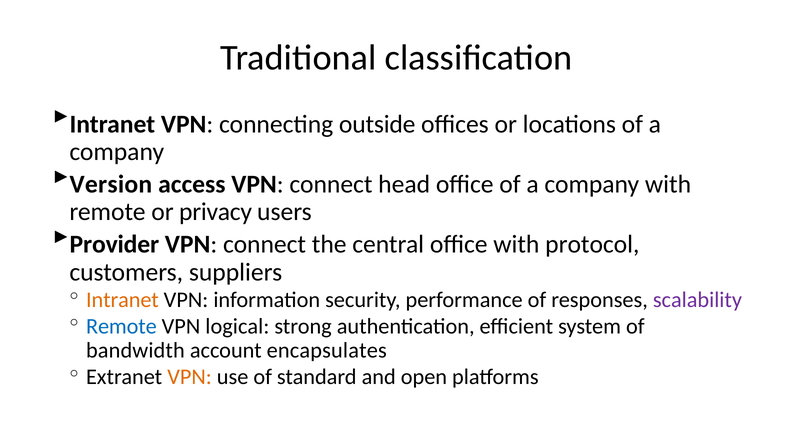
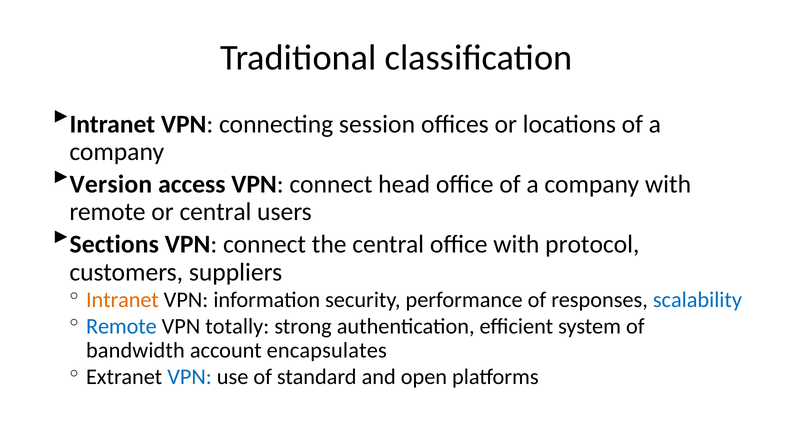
outside: outside -> session
or privacy: privacy -> central
Provider: Provider -> Sections
scalability colour: purple -> blue
logical: logical -> totally
VPN at (190, 377) colour: orange -> blue
